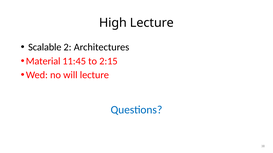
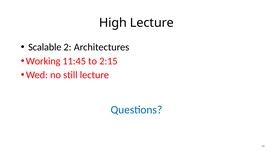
Material: Material -> Working
will: will -> still
